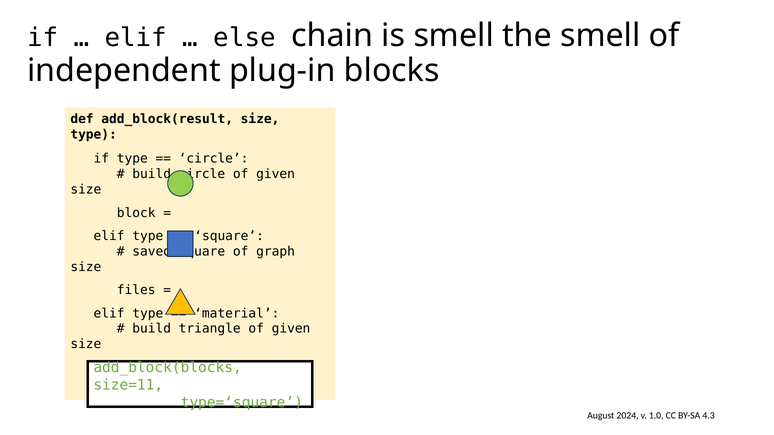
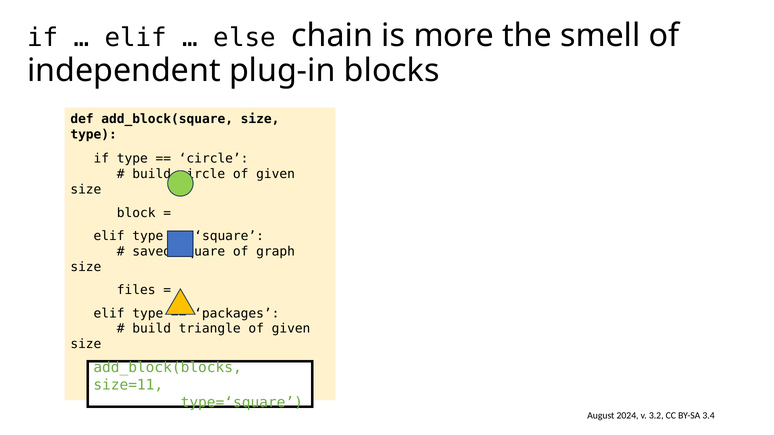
is smell: smell -> more
add_block(result: add_block(result -> add_block(square
material: material -> packages
1.0: 1.0 -> 3.2
4.3: 4.3 -> 3.4
